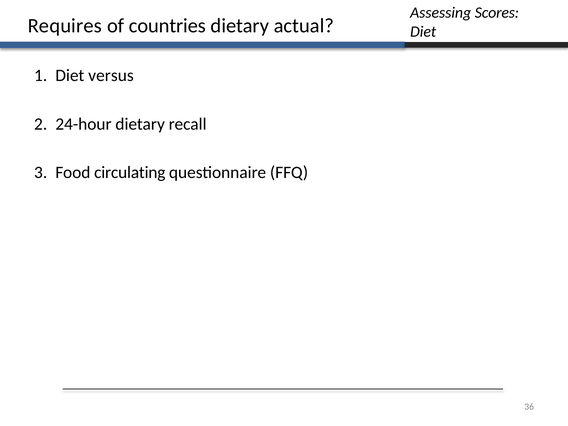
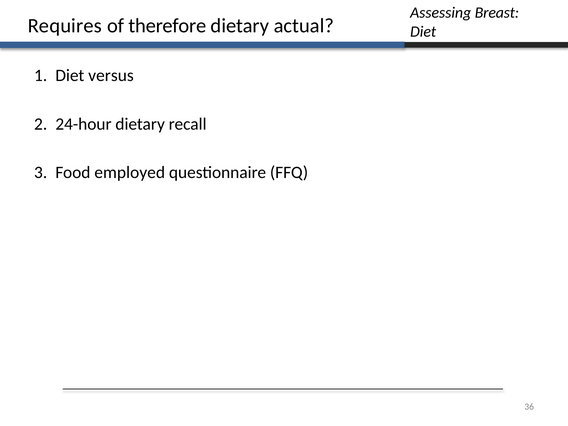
Scores: Scores -> Breast
countries: countries -> therefore
circulating: circulating -> employed
